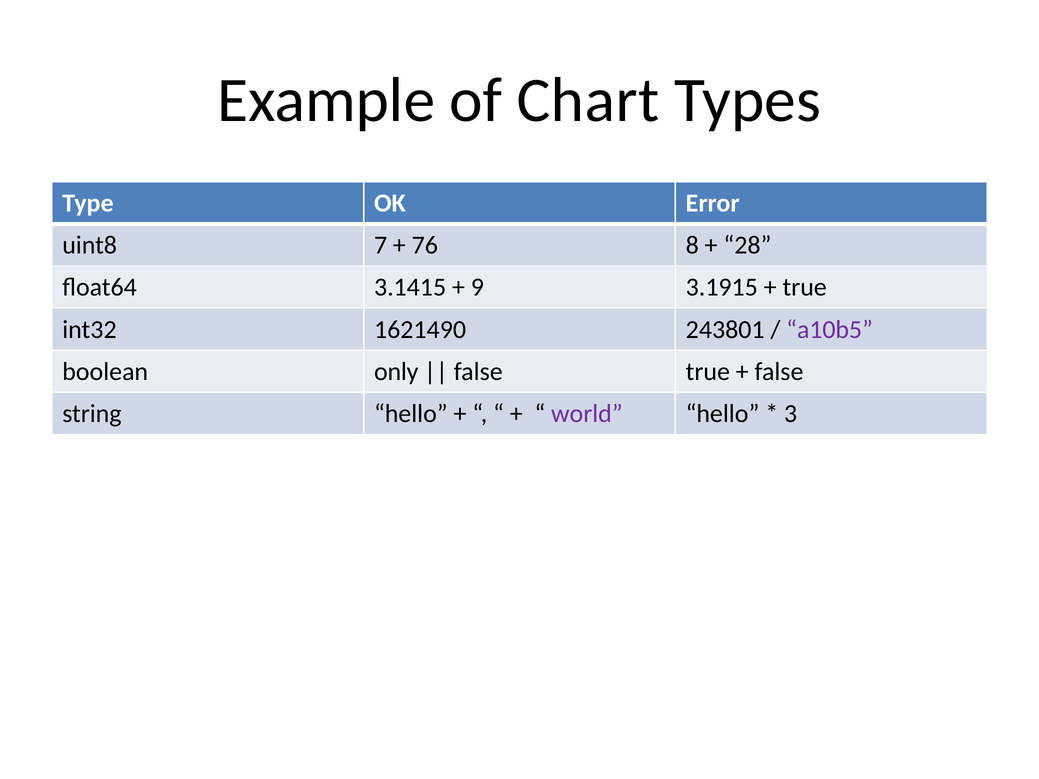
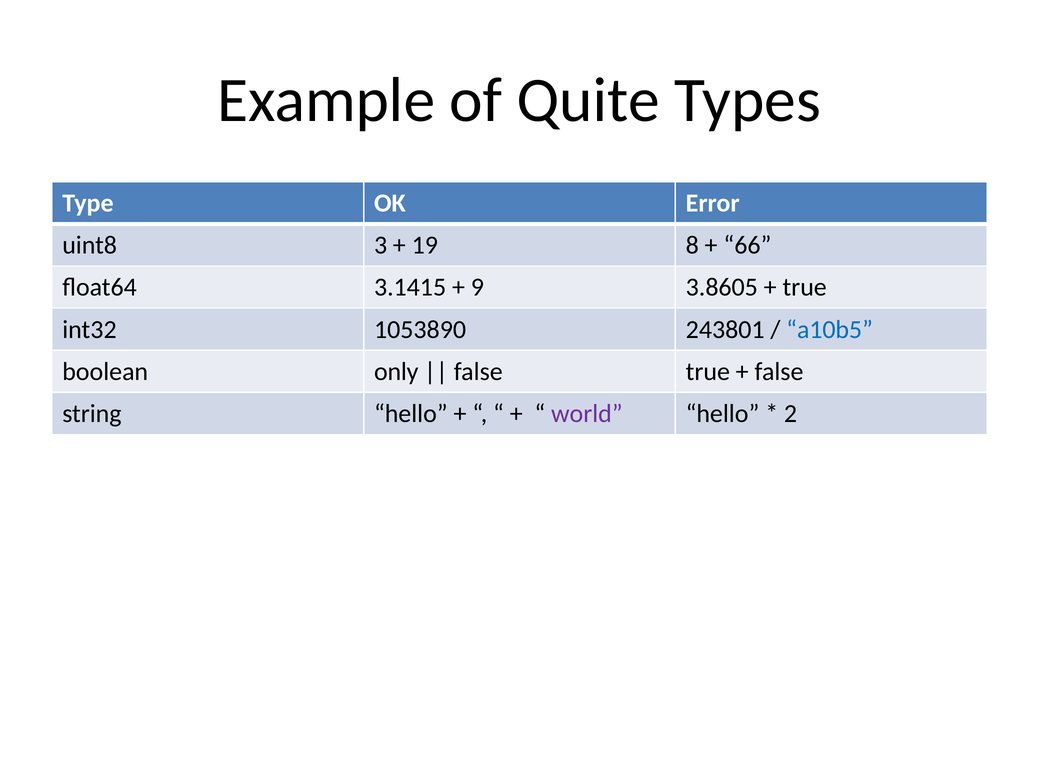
Chart: Chart -> Quite
7: 7 -> 3
76: 76 -> 19
28: 28 -> 66
3.1915: 3.1915 -> 3.8605
1621490: 1621490 -> 1053890
a10b5 colour: purple -> blue
3: 3 -> 2
